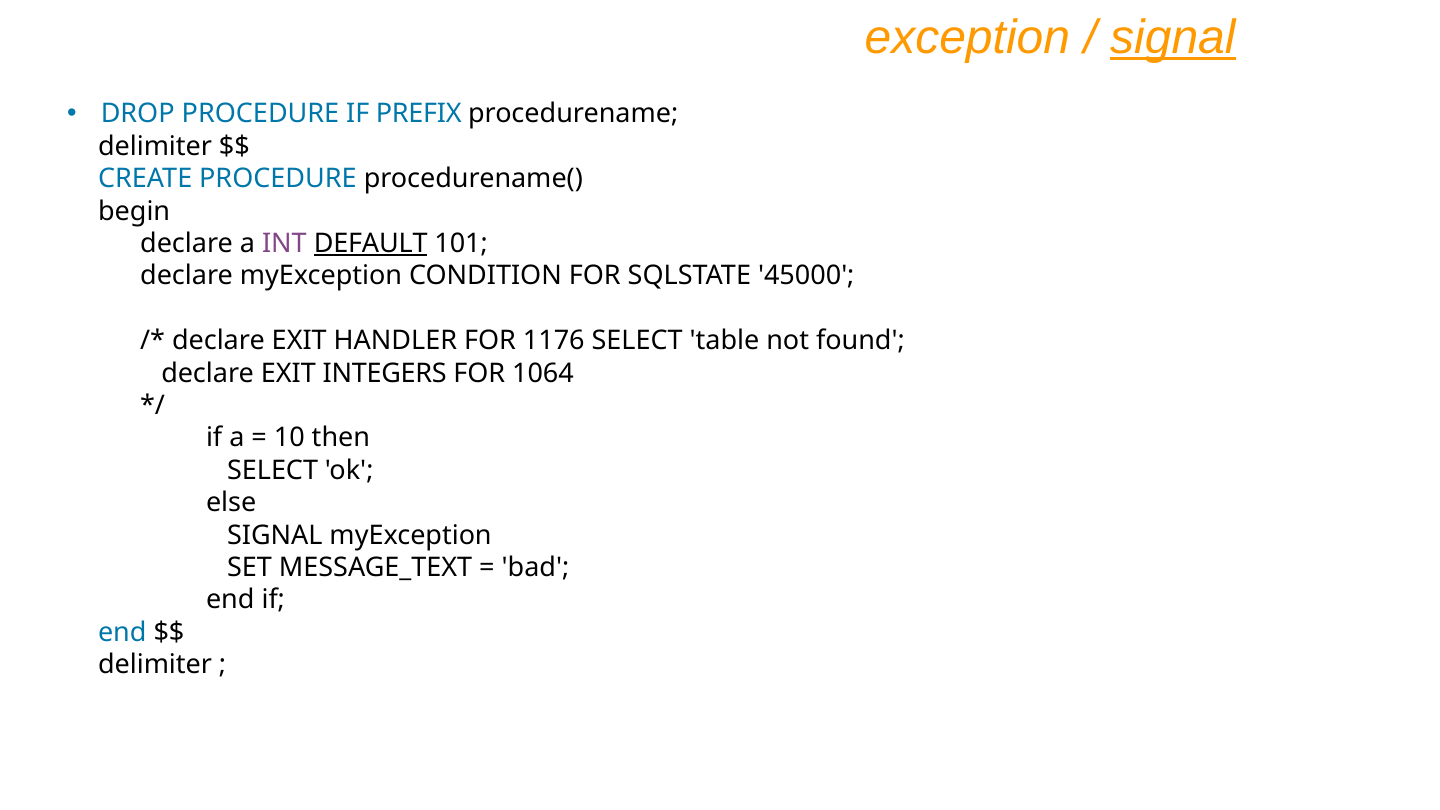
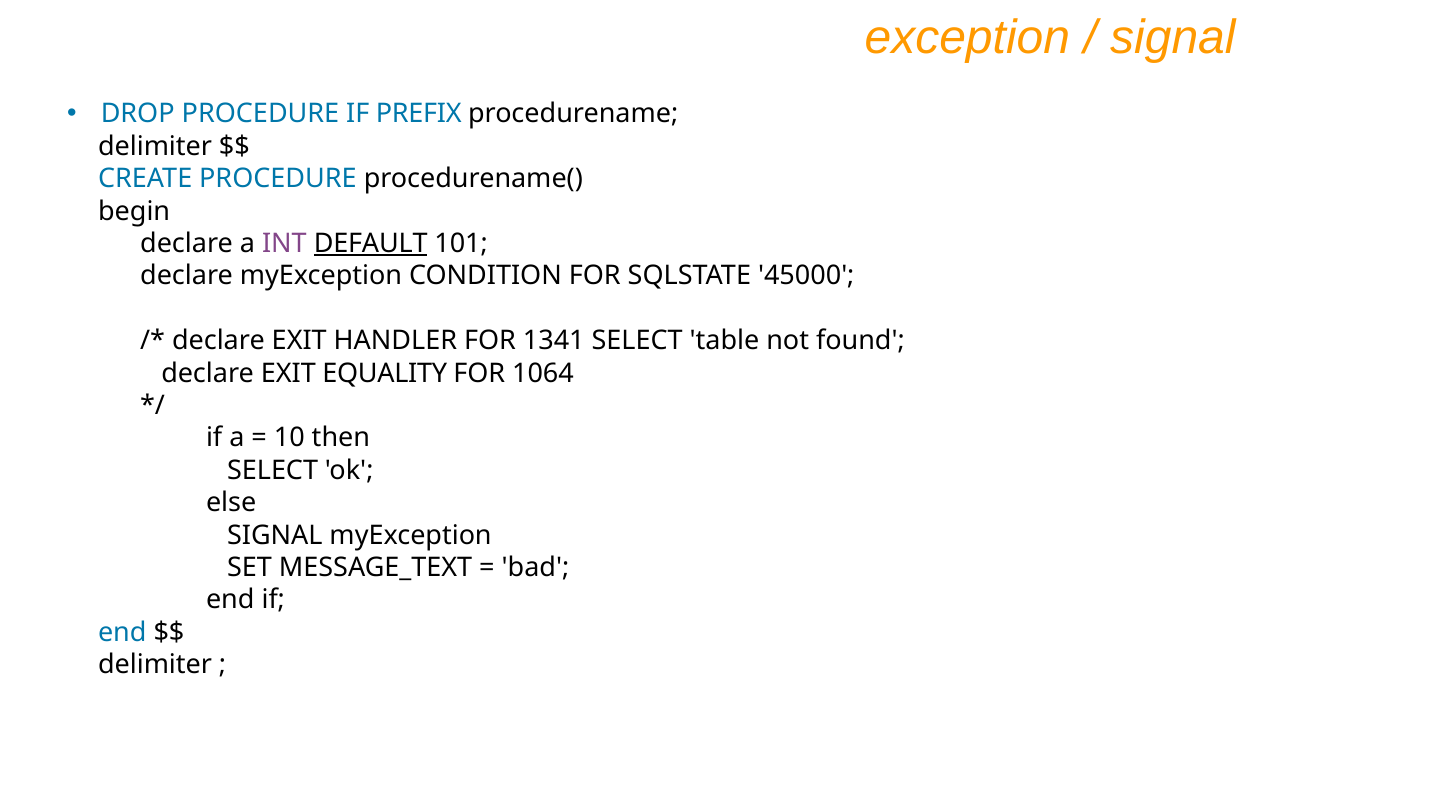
signal at (1173, 37) underline: present -> none
1176: 1176 -> 1341
INTEGERS: INTEGERS -> EQUALITY
